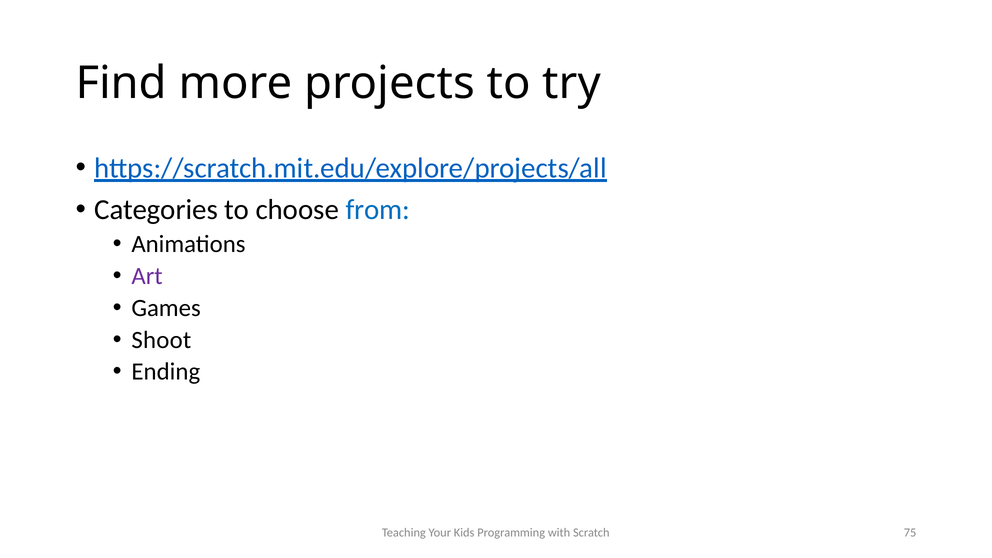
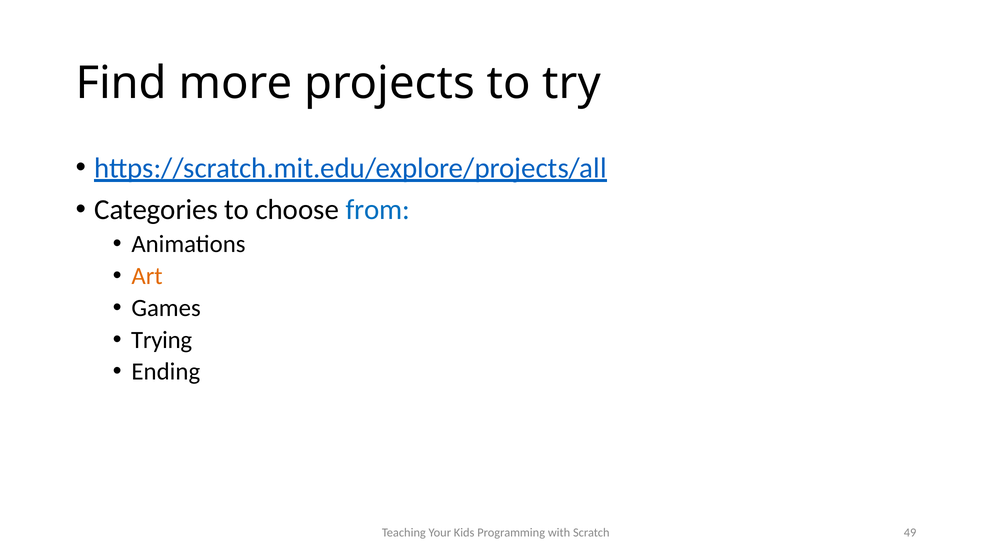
Art colour: purple -> orange
Shoot: Shoot -> Trying
75: 75 -> 49
